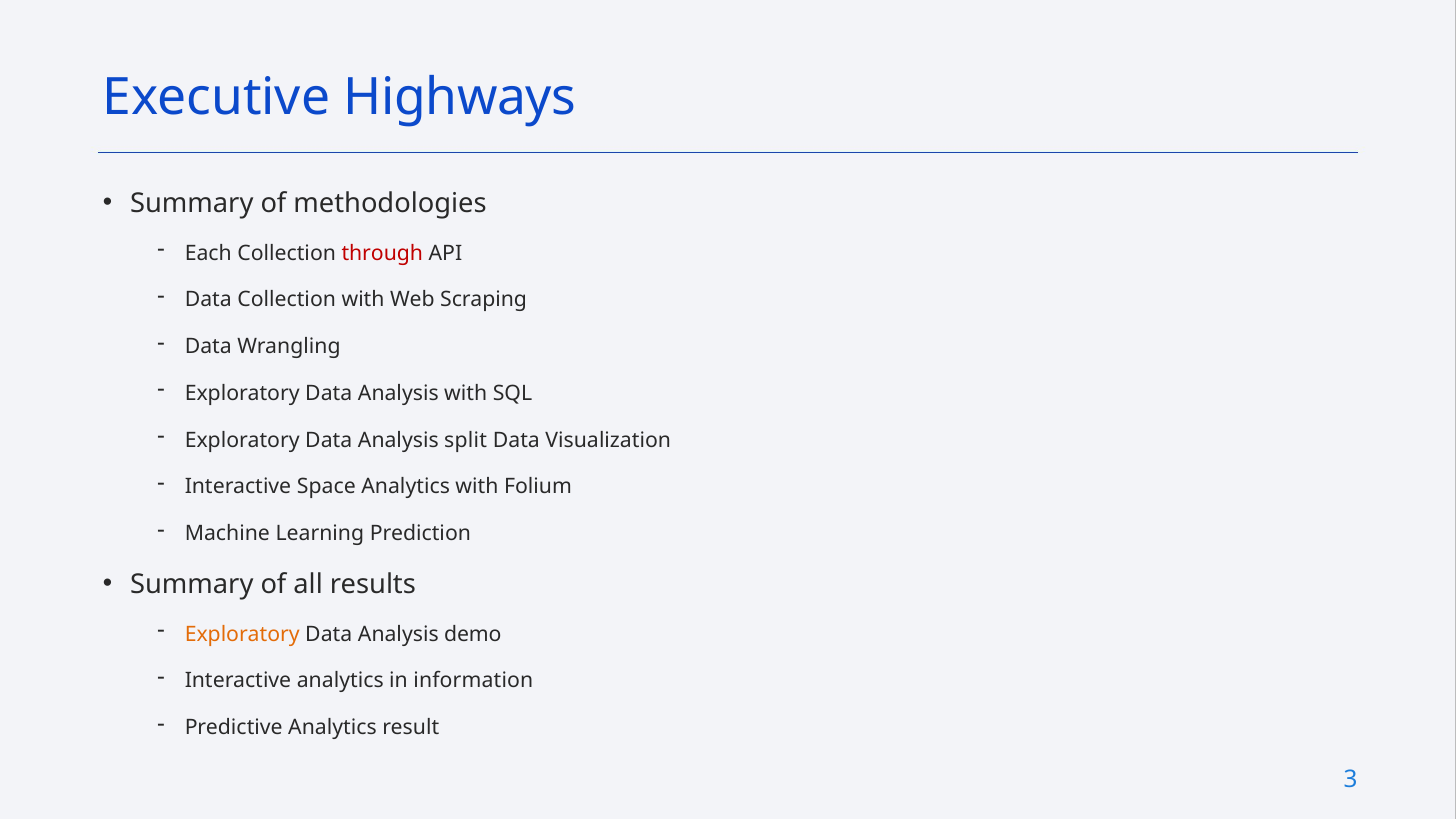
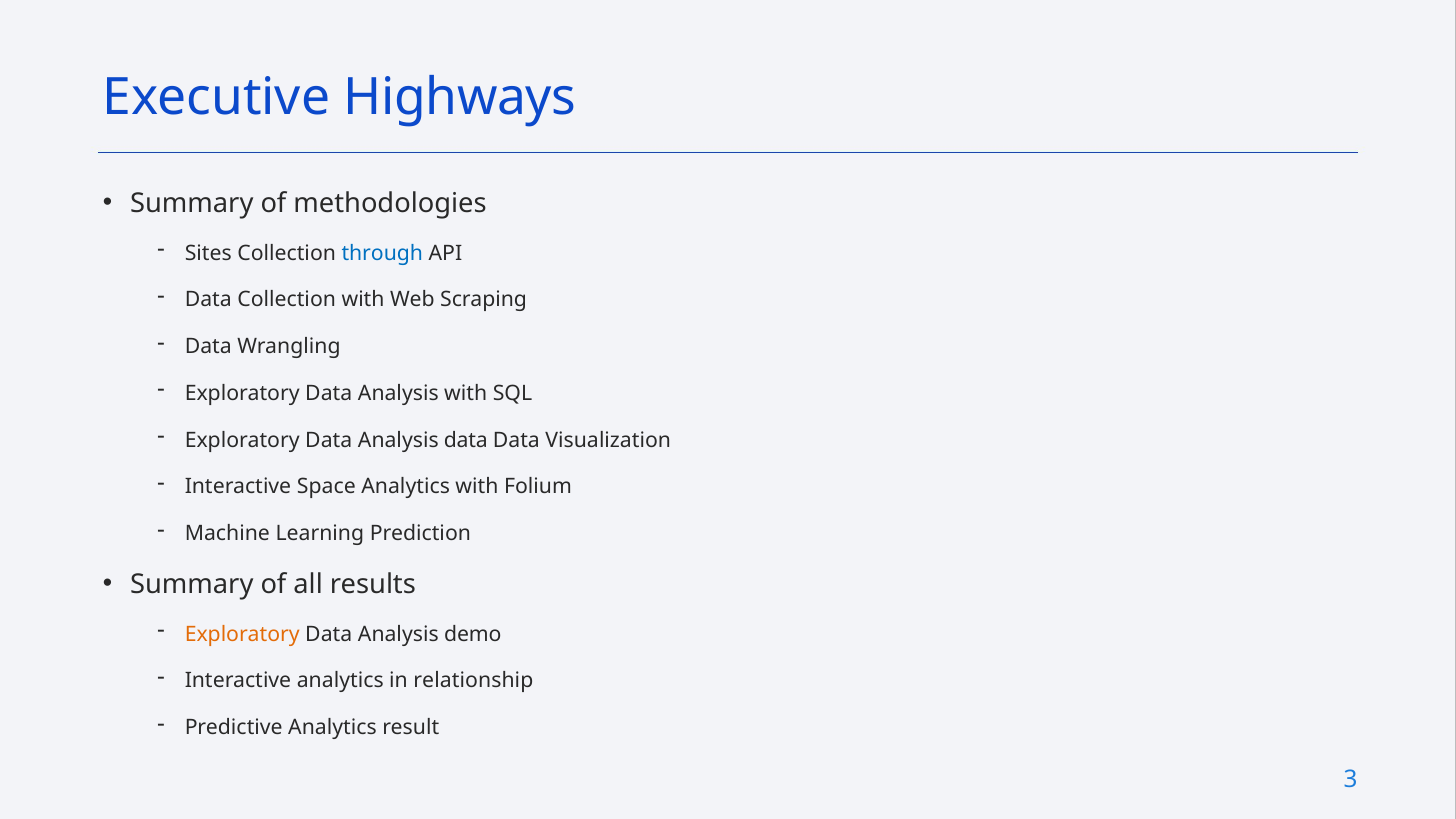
Each: Each -> Sites
through colour: red -> blue
Analysis split: split -> data
information: information -> relationship
